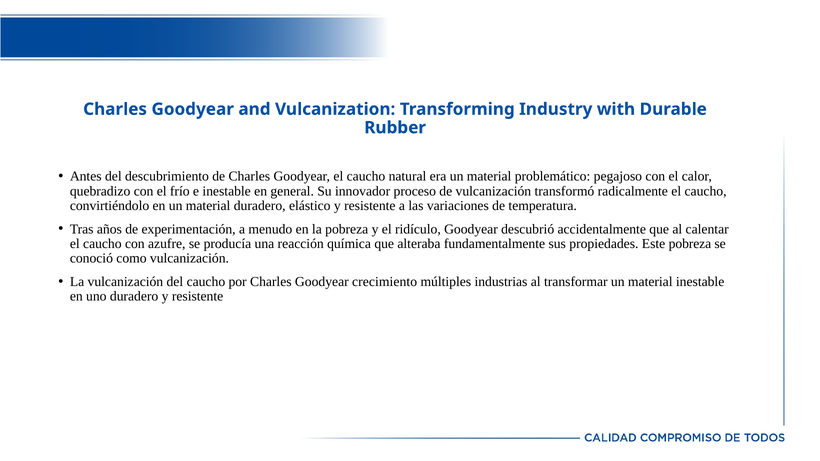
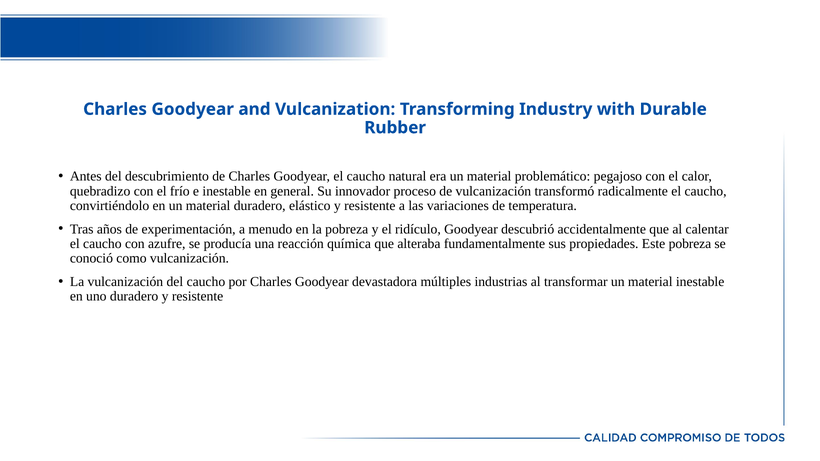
crecimiento: crecimiento -> devastadora
